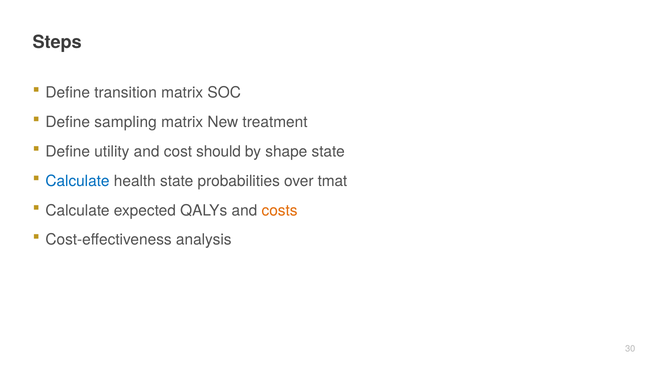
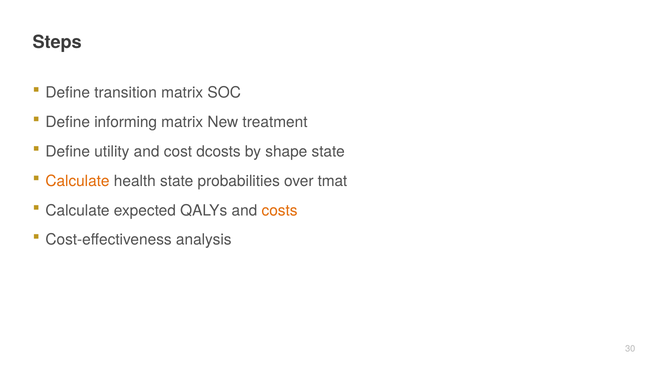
sampling: sampling -> informing
should: should -> dcosts
Calculate at (77, 181) colour: blue -> orange
